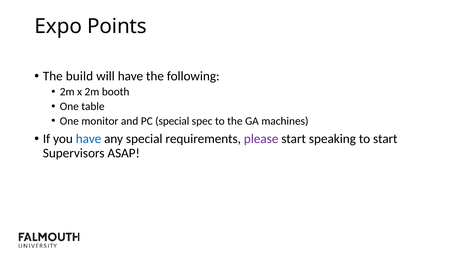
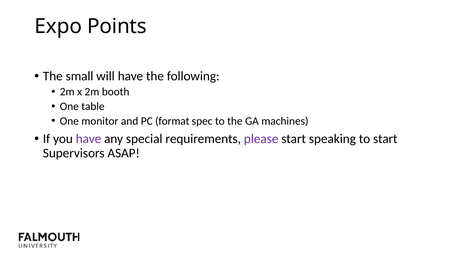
build: build -> small
PC special: special -> format
have at (89, 139) colour: blue -> purple
